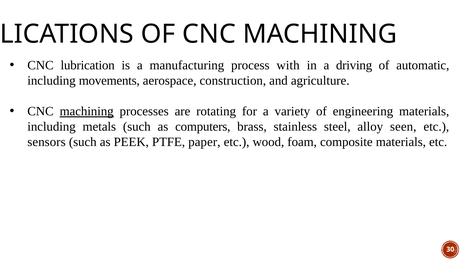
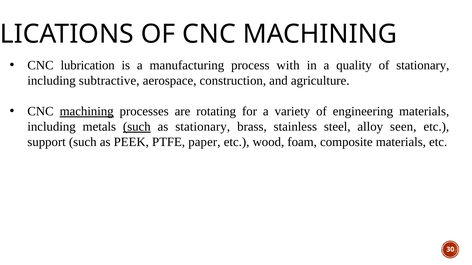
driving: driving -> quality
of automatic: automatic -> stationary
movements: movements -> subtractive
such at (137, 127) underline: none -> present
as computers: computers -> stationary
sensors: sensors -> support
